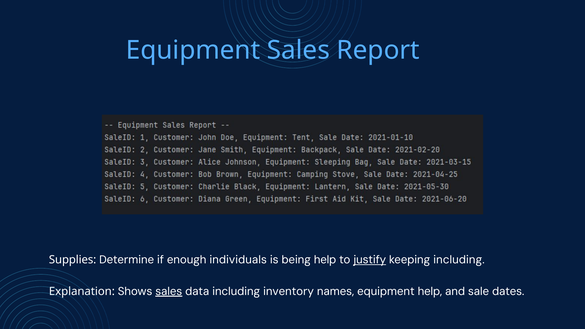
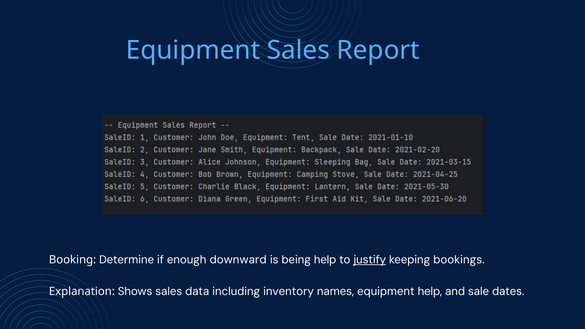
Supplies: Supplies -> Booking
individuals: individuals -> downward
keeping including: including -> bookings
sales at (169, 291) underline: present -> none
